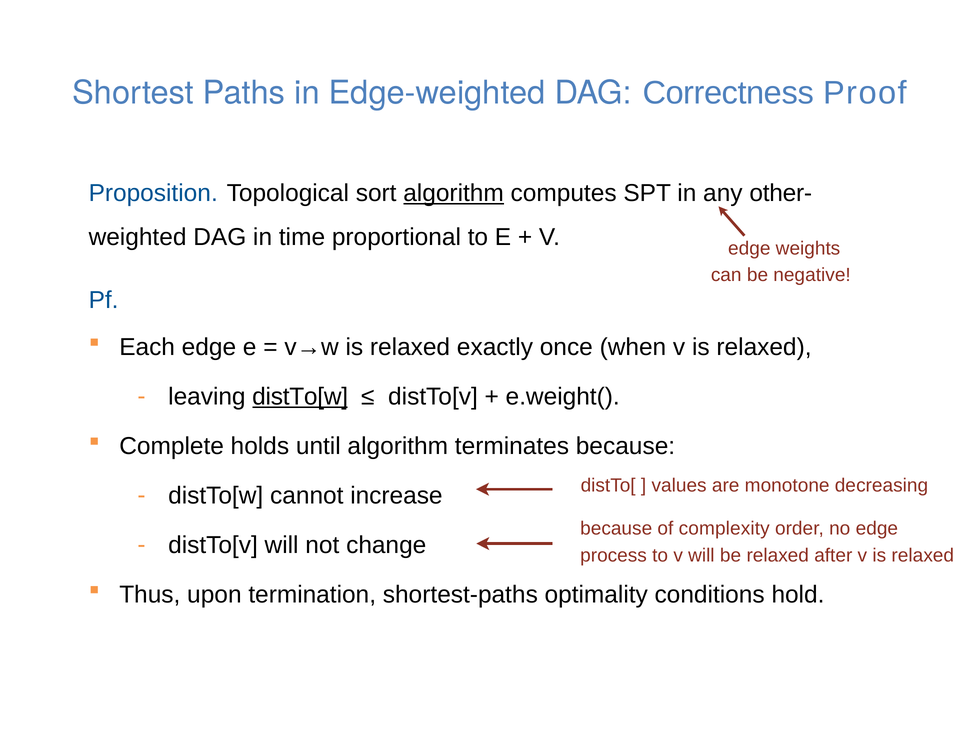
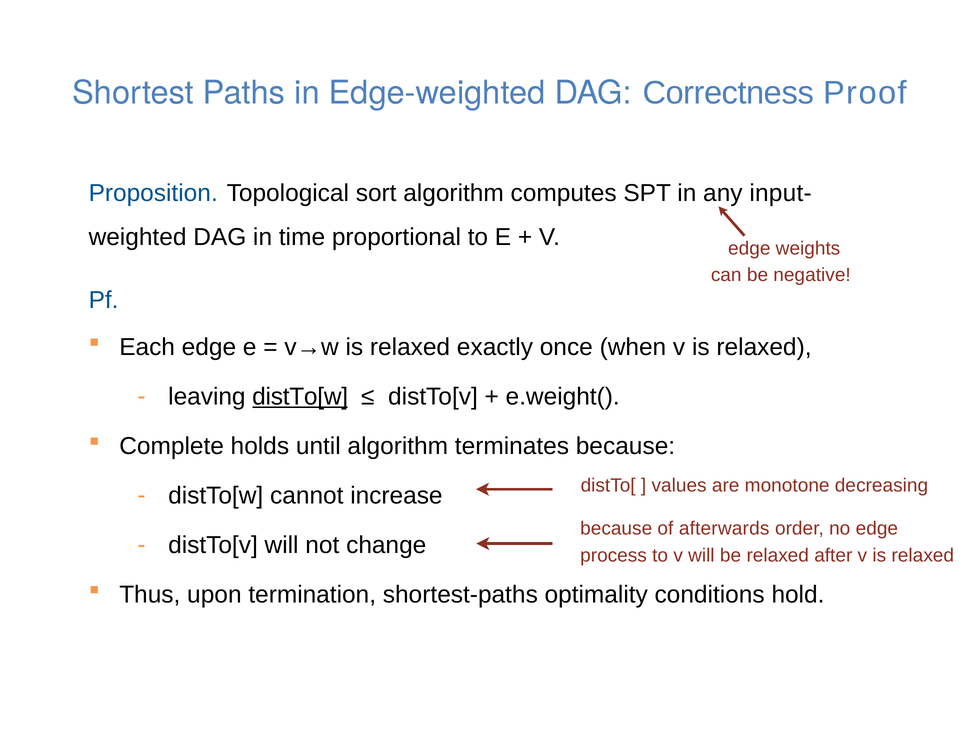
algorithm at (454, 193) underline: present -> none
other-: other- -> input-
complexity: complexity -> afterwards
